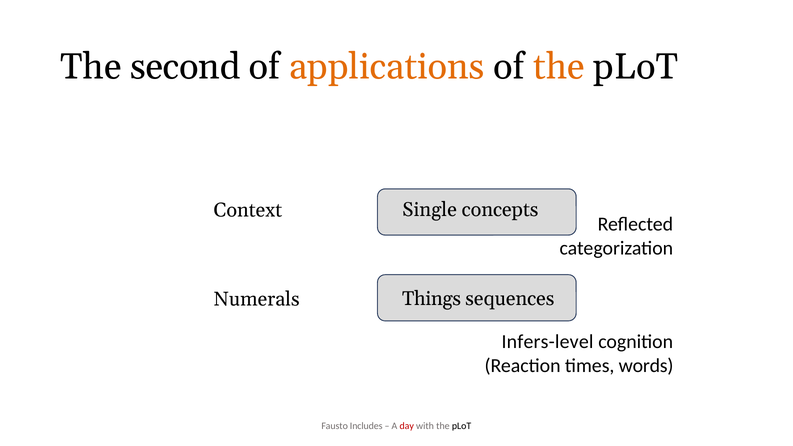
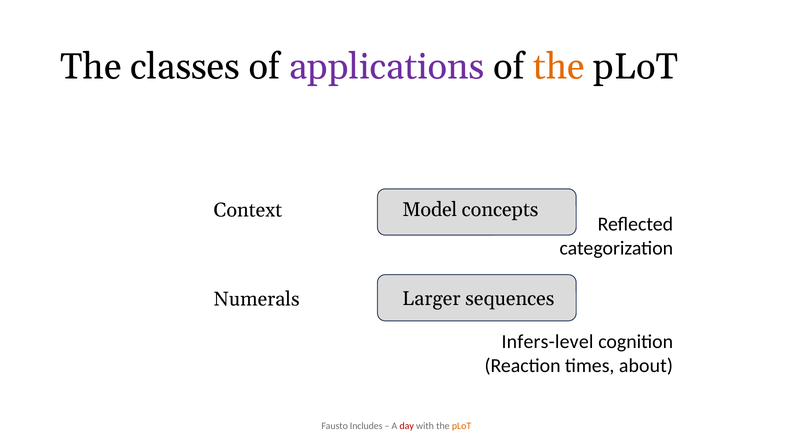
second: second -> classes
applications colour: orange -> purple
Single: Single -> Model
Things: Things -> Larger
words: words -> about
pLoT at (462, 426) colour: black -> orange
